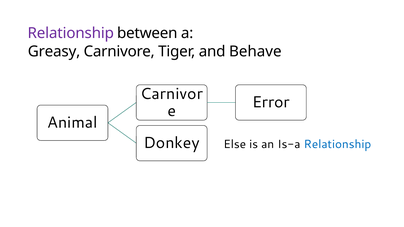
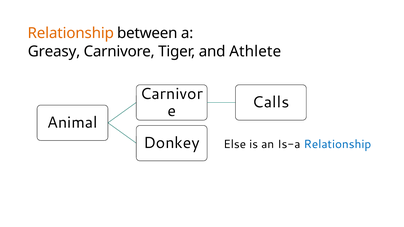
Relationship at (71, 33) colour: purple -> orange
Behave: Behave -> Athlete
Error: Error -> Calls
